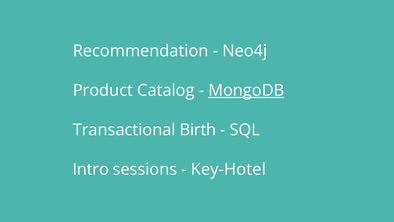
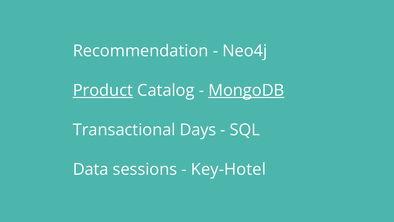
Product underline: none -> present
Birth: Birth -> Days
Intro: Intro -> Data
